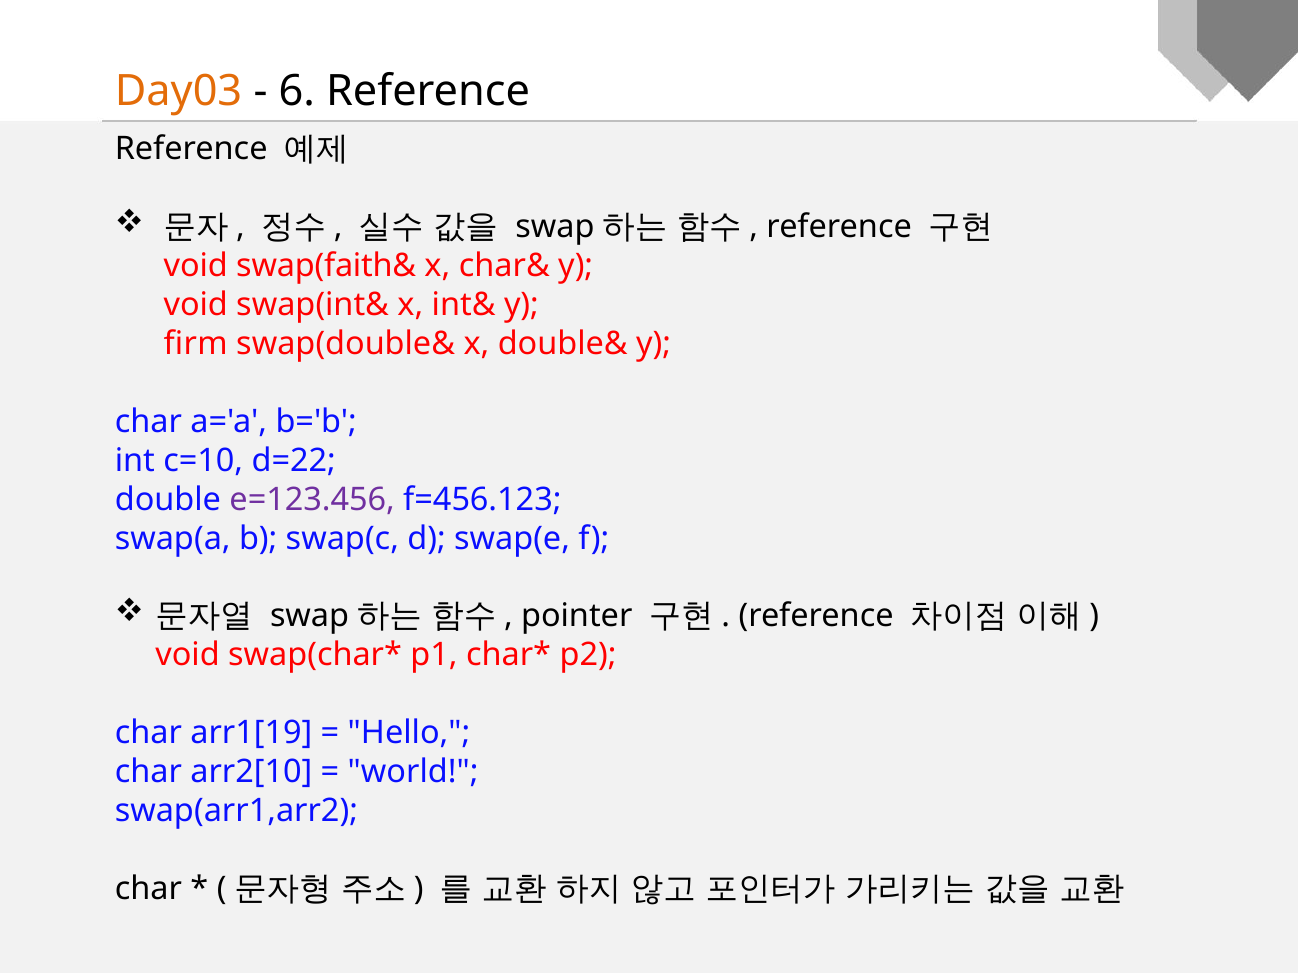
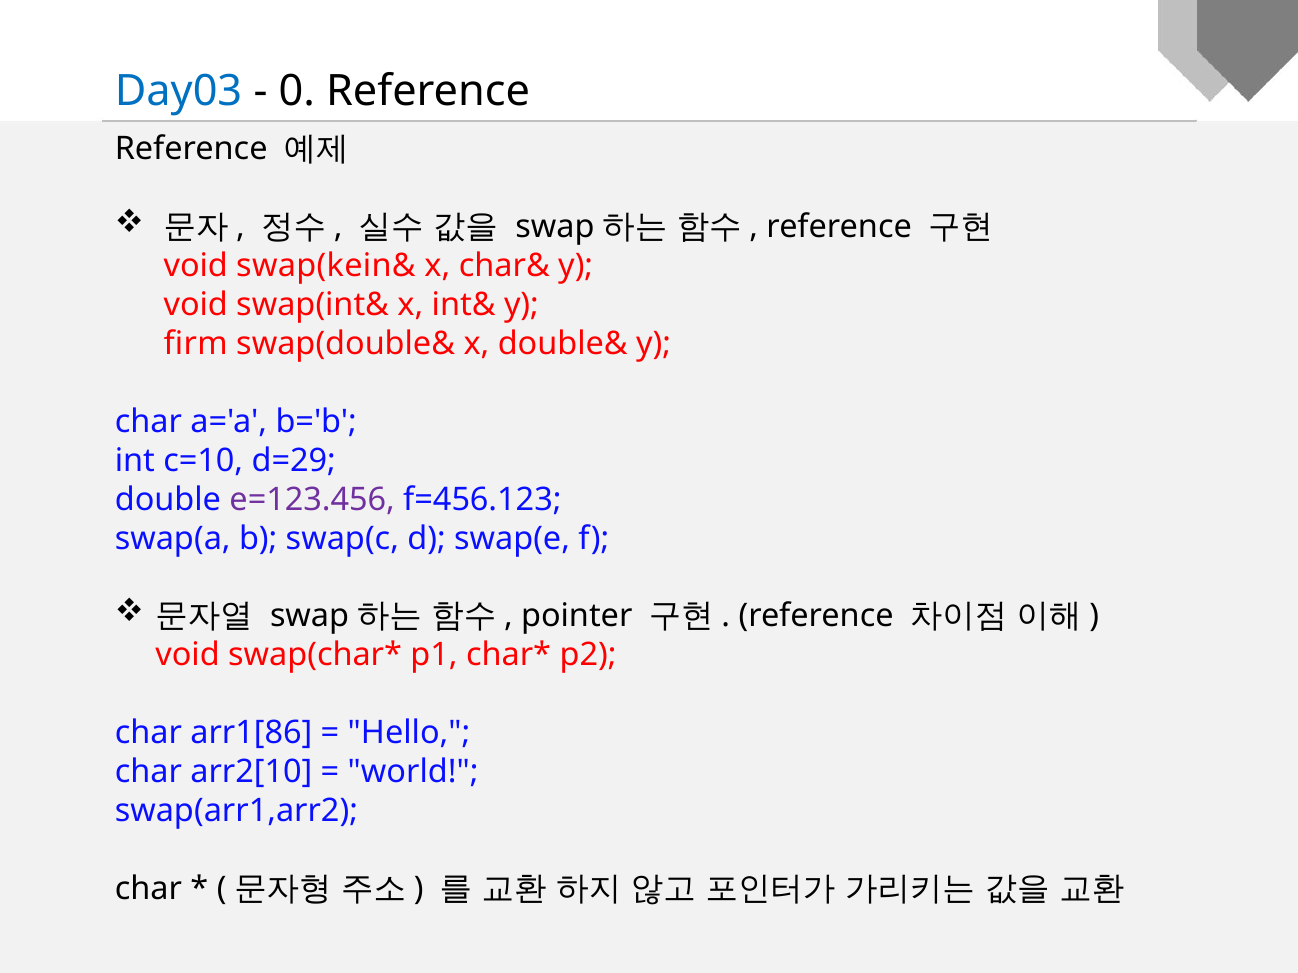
Day03 colour: orange -> blue
6: 6 -> 0
swap(faith&: swap(faith& -> swap(kein&
d=22: d=22 -> d=29
arr1[19: arr1[19 -> arr1[86
